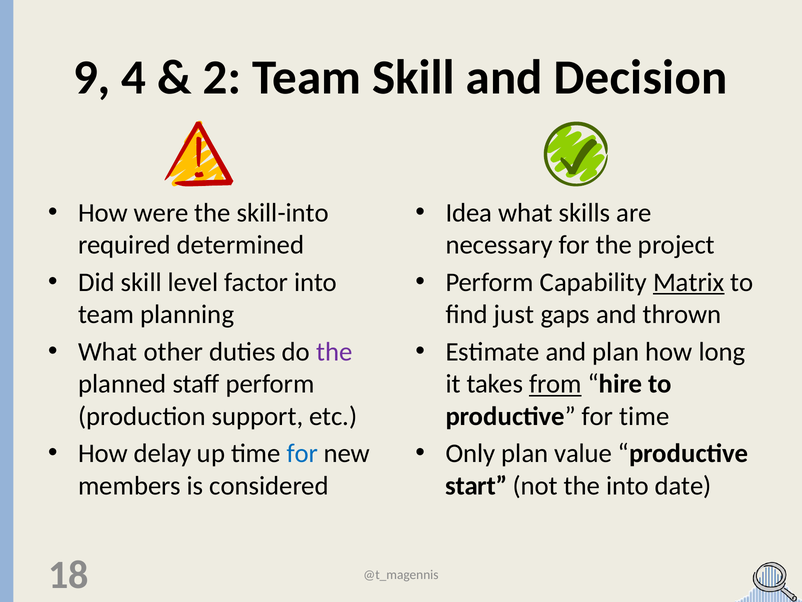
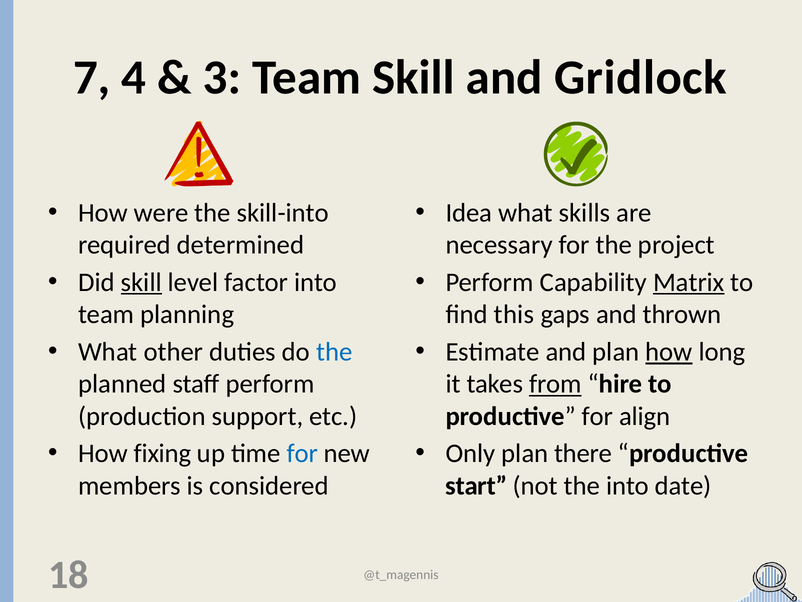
9: 9 -> 7
2: 2 -> 3
Decision: Decision -> Gridlock
skill at (141, 282) underline: none -> present
just: just -> this
the at (334, 352) colour: purple -> blue
how at (669, 352) underline: none -> present
for time: time -> align
delay: delay -> fixing
value: value -> there
